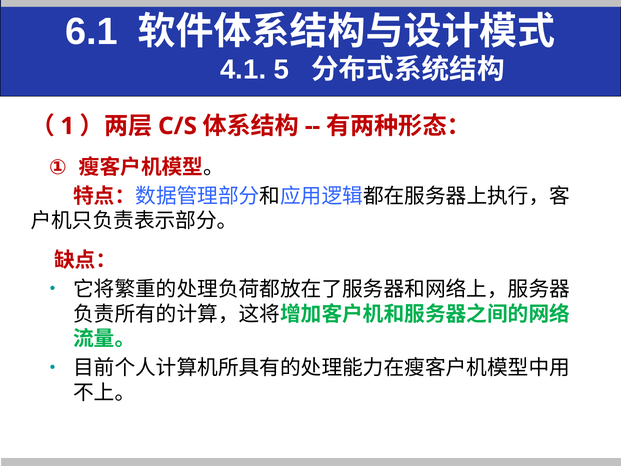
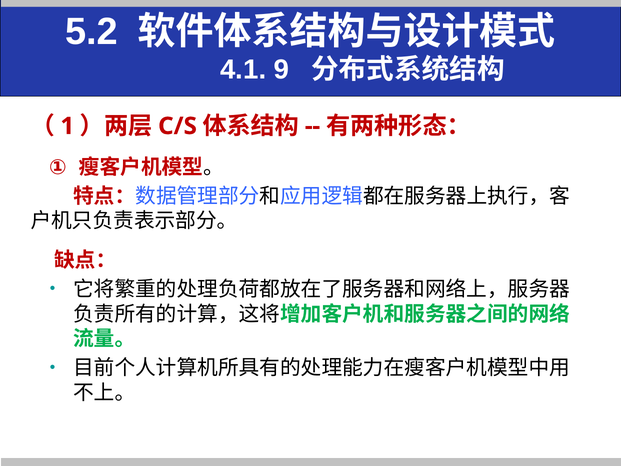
6.1: 6.1 -> 5.2
5: 5 -> 9
